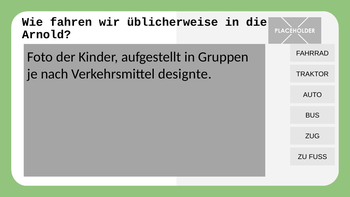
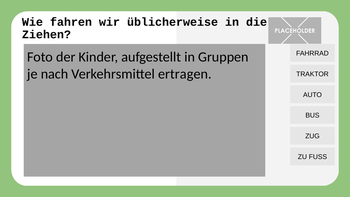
Arnold: Arnold -> Ziehen
designte: designte -> ertragen
